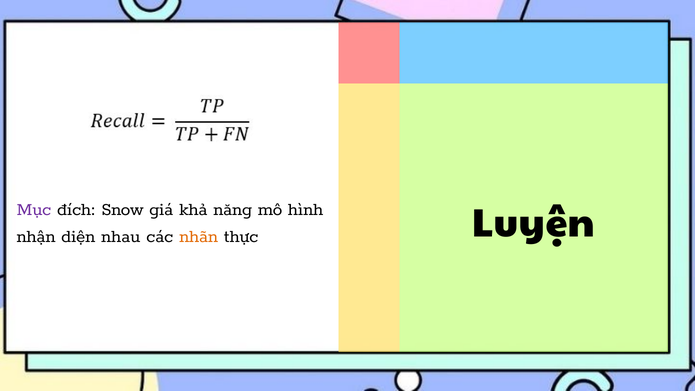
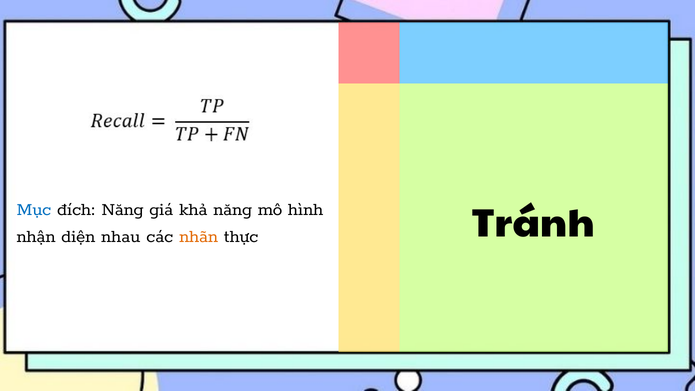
Mục colour: purple -> blue
đích Snow: Snow -> Năng
Luyện: Luyện -> Tránh
